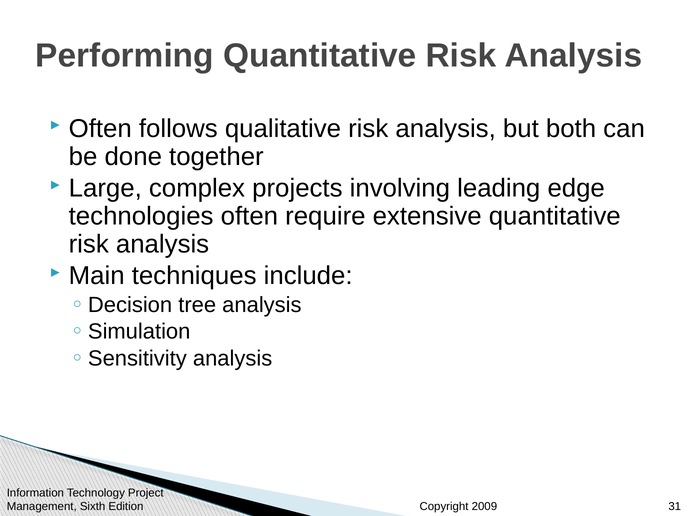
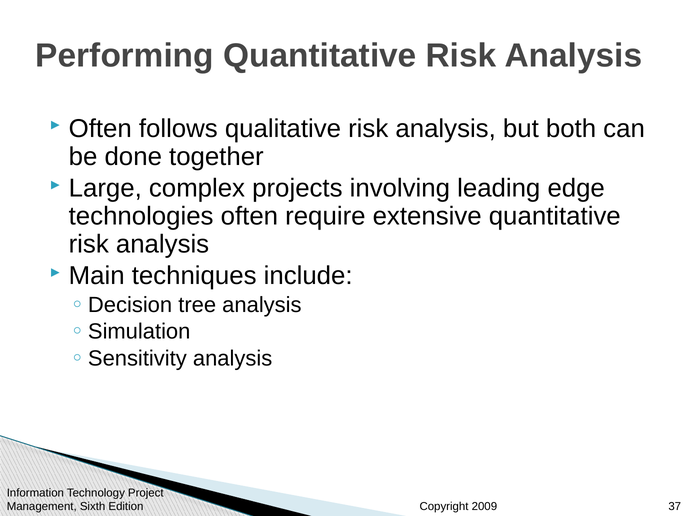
31: 31 -> 37
